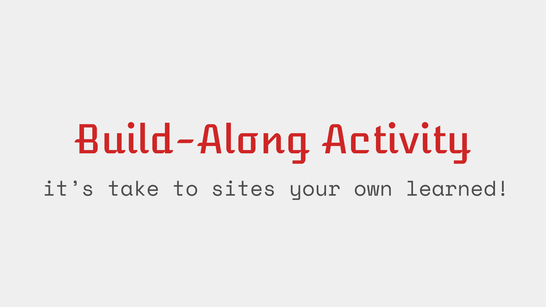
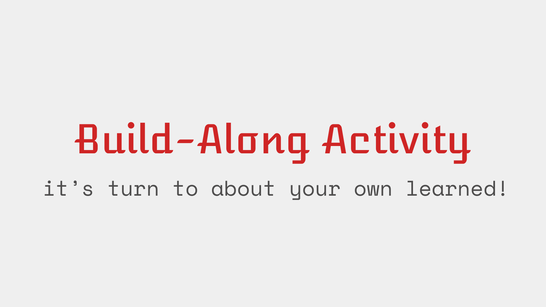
take: take -> turn
sites: sites -> about
